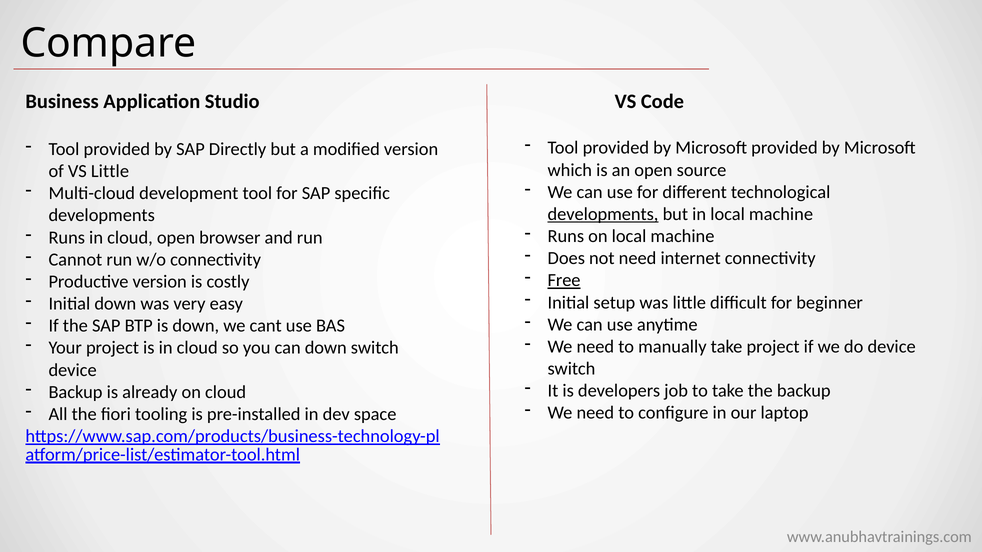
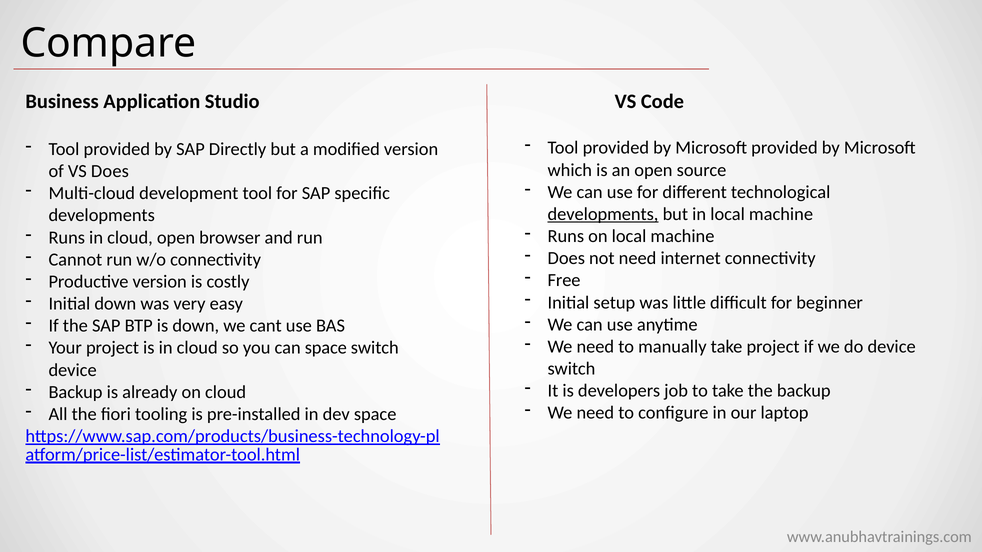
VS Little: Little -> Does
Free underline: present -> none
can down: down -> space
